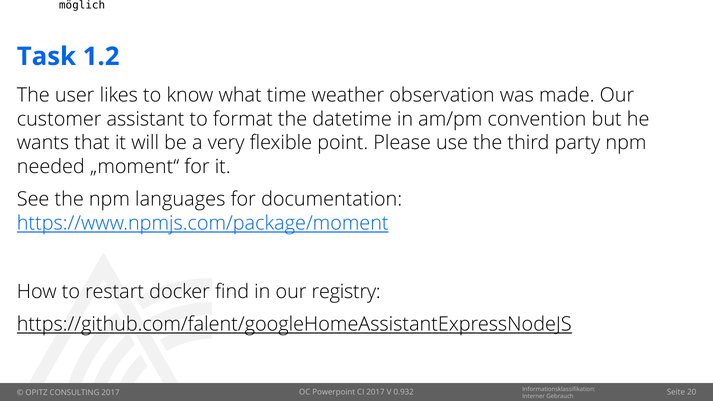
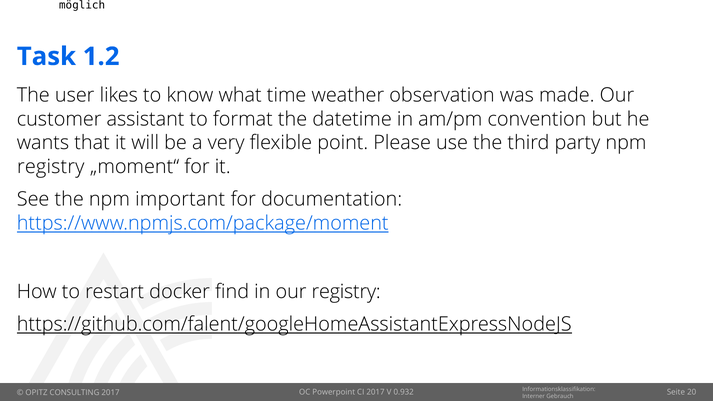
needed at (51, 167): needed -> registry
languages: languages -> important
